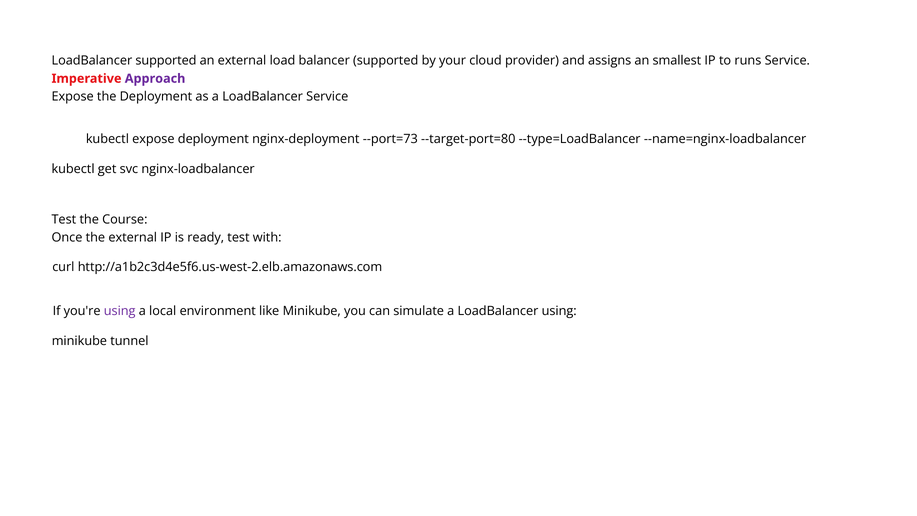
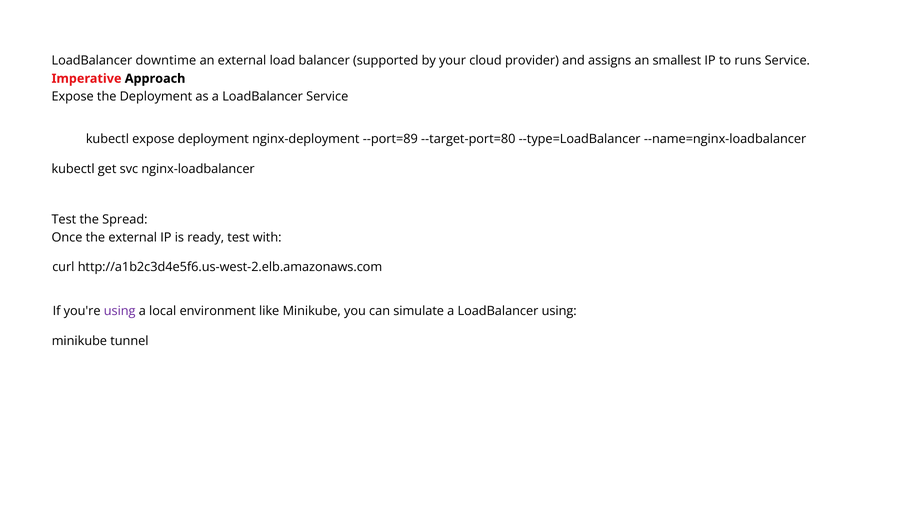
LoadBalancer supported: supported -> downtime
Approach colour: purple -> black
--port=73: --port=73 -> --port=89
Course: Course -> Spread
